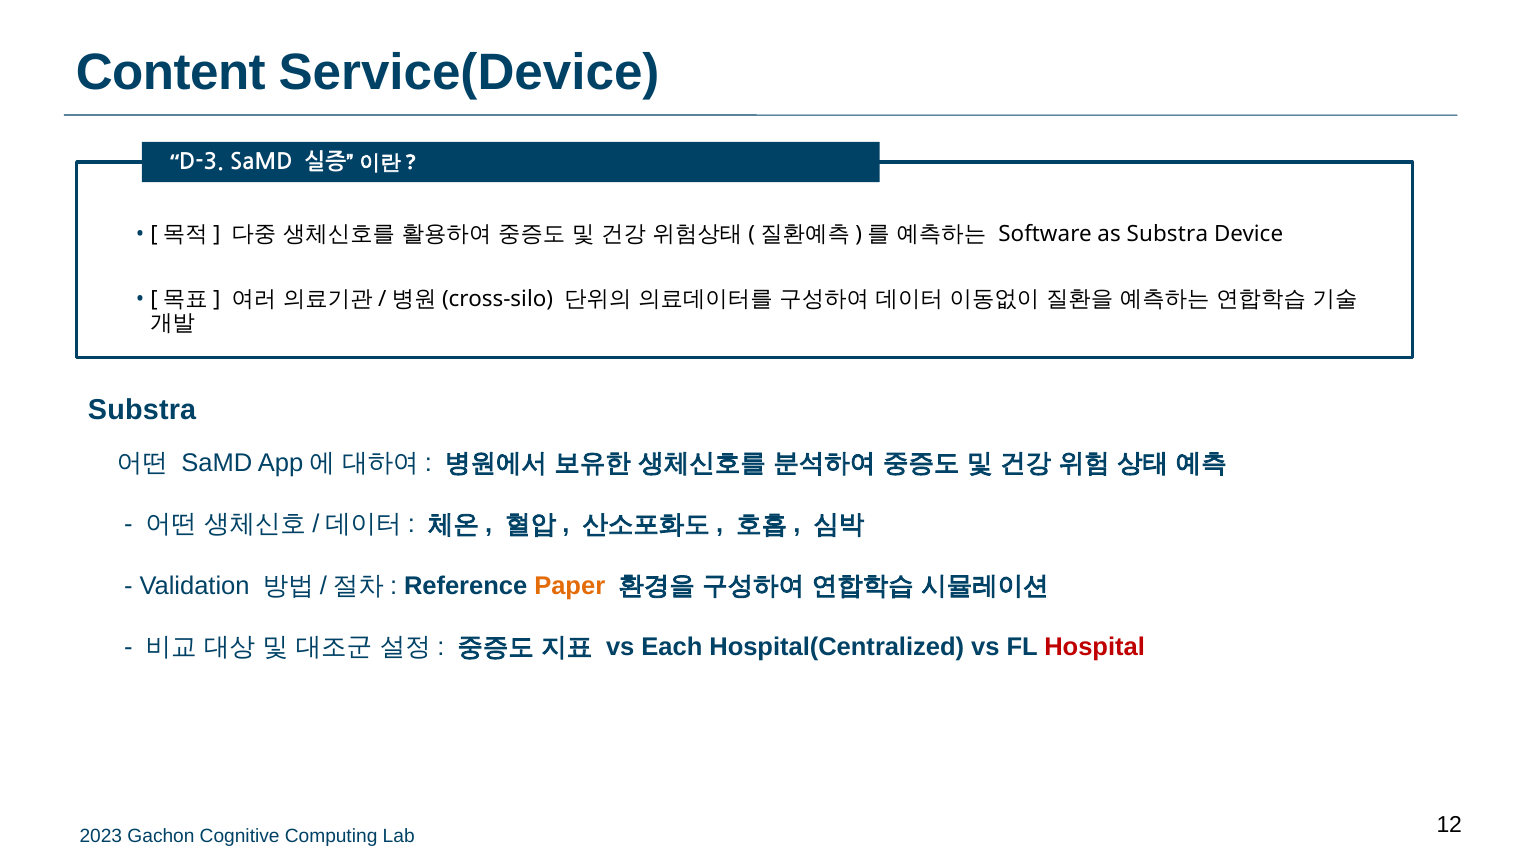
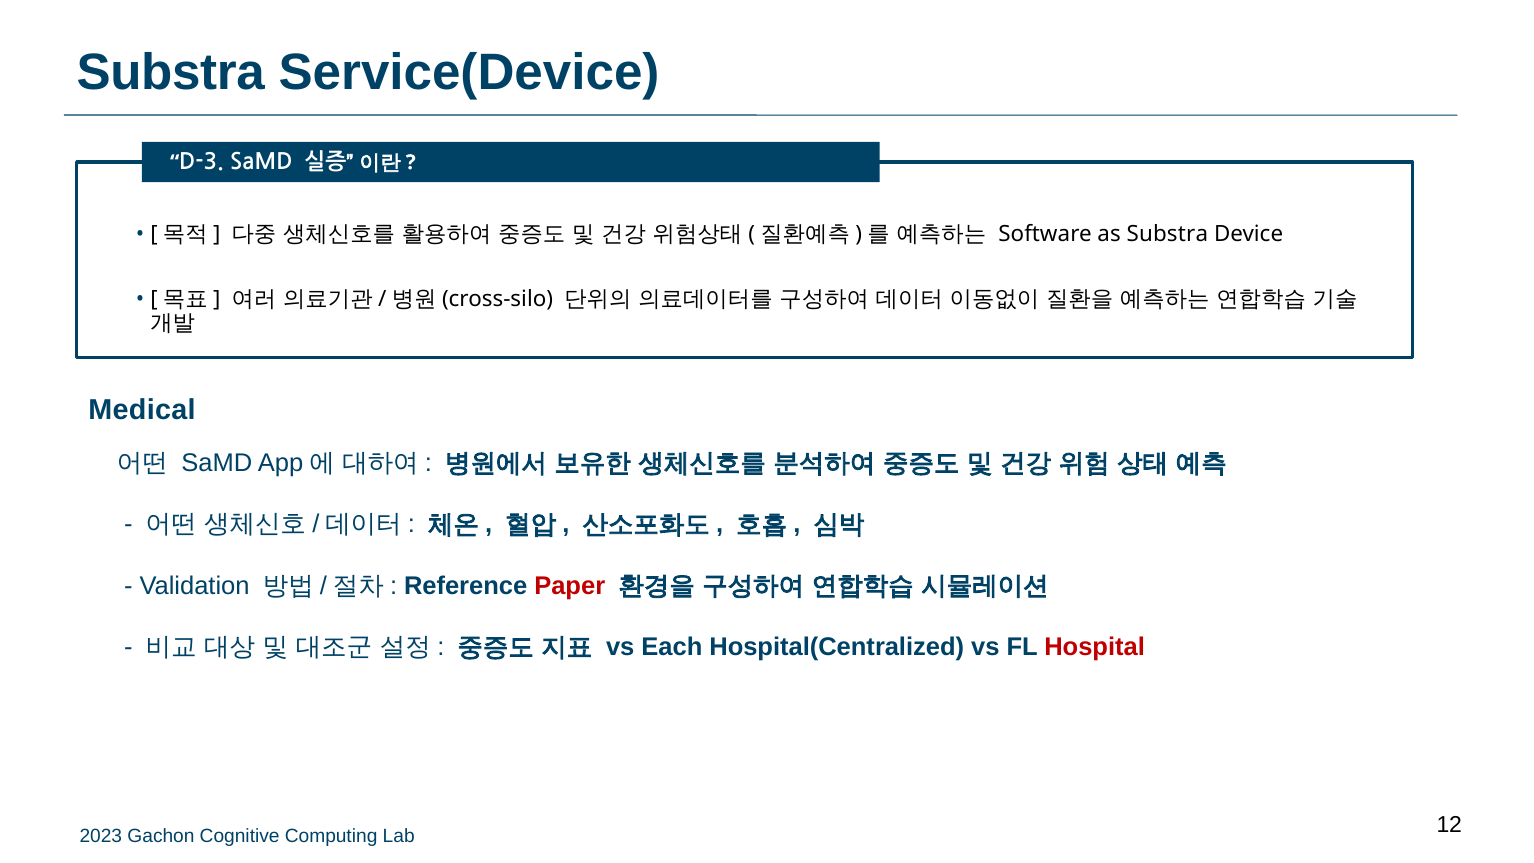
Content at (171, 73): Content -> Substra
Substra at (142, 410): Substra -> Medical
Paper colour: orange -> red
